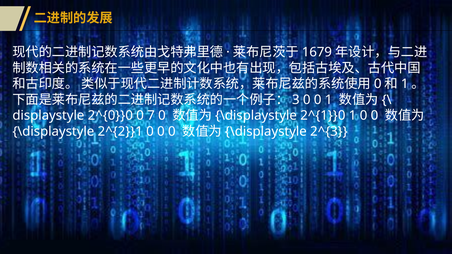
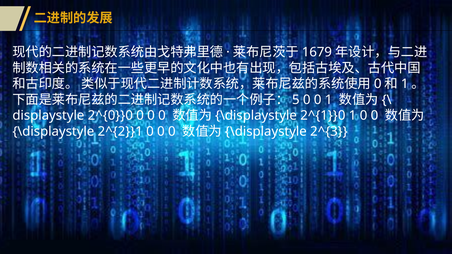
3: 3 -> 5
2^{0}}0 0 7: 7 -> 0
